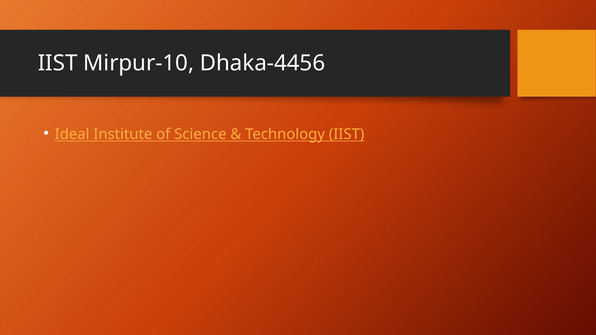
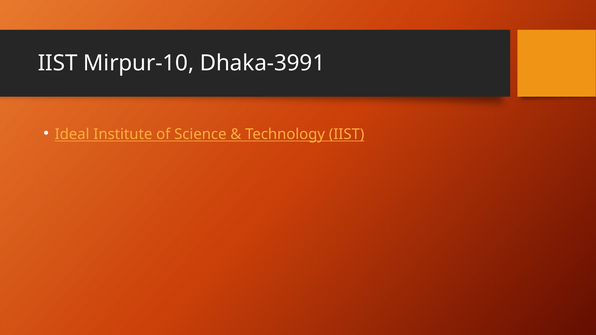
Dhaka-4456: Dhaka-4456 -> Dhaka-3991
